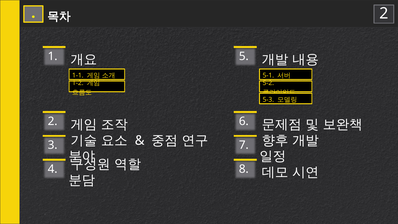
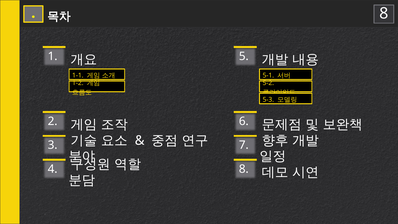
2 at (384, 13): 2 -> 8
